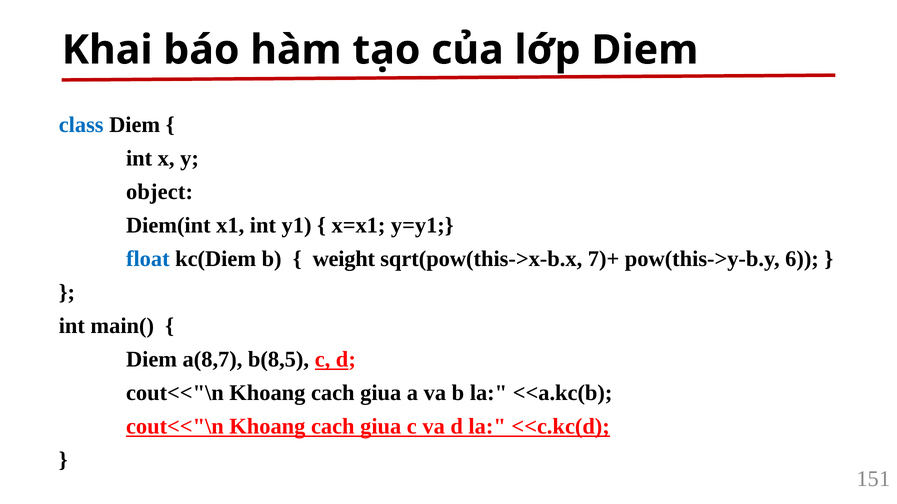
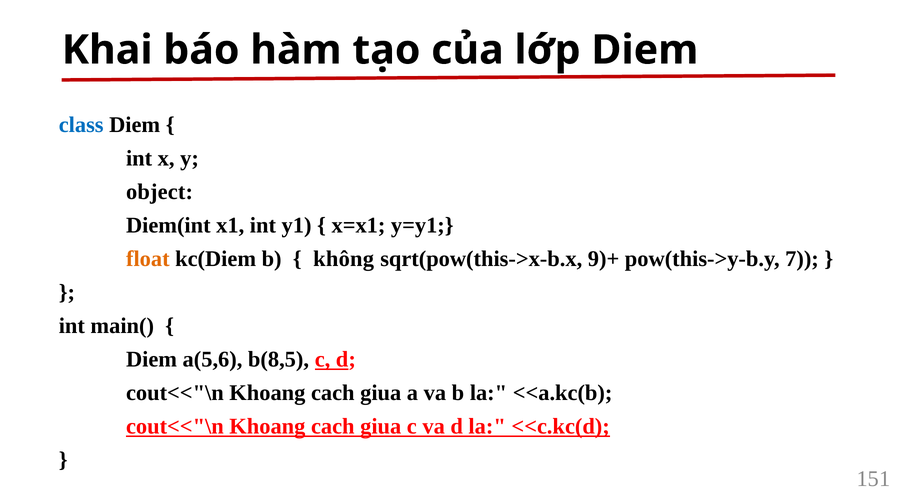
float colour: blue -> orange
weight: weight -> không
7)+: 7)+ -> 9)+
6: 6 -> 7
a(8,7: a(8,7 -> a(5,6
